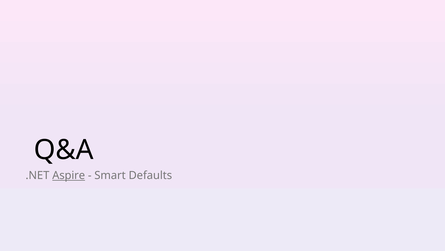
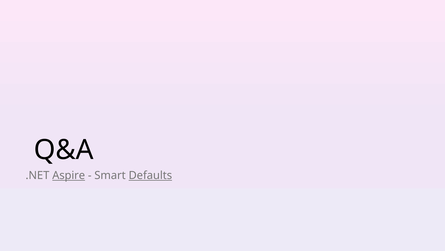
Defaults underline: none -> present
